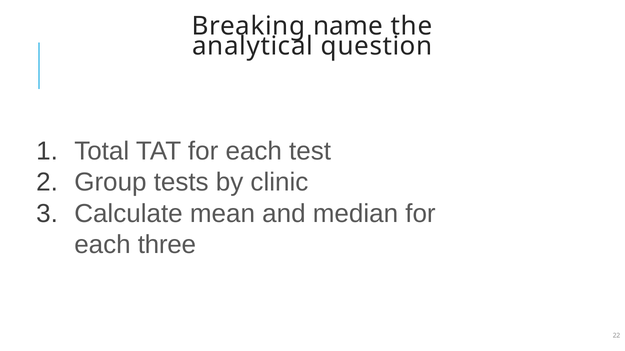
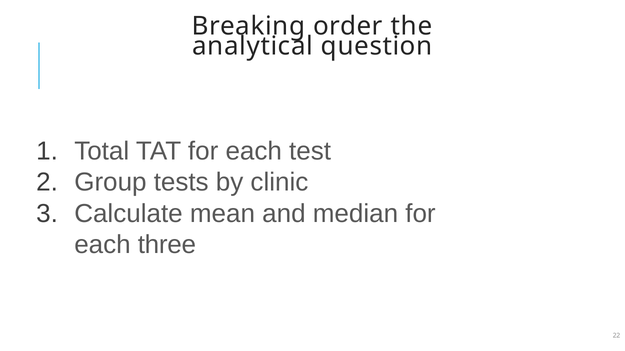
name: name -> order
